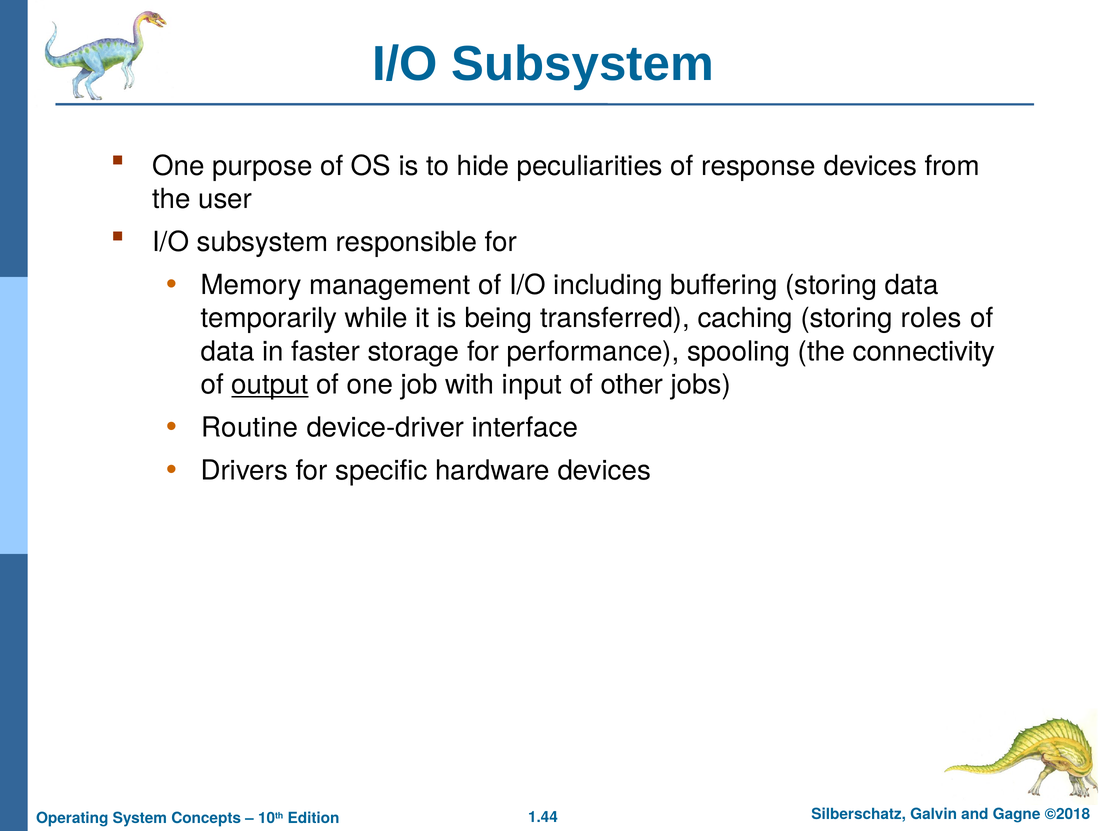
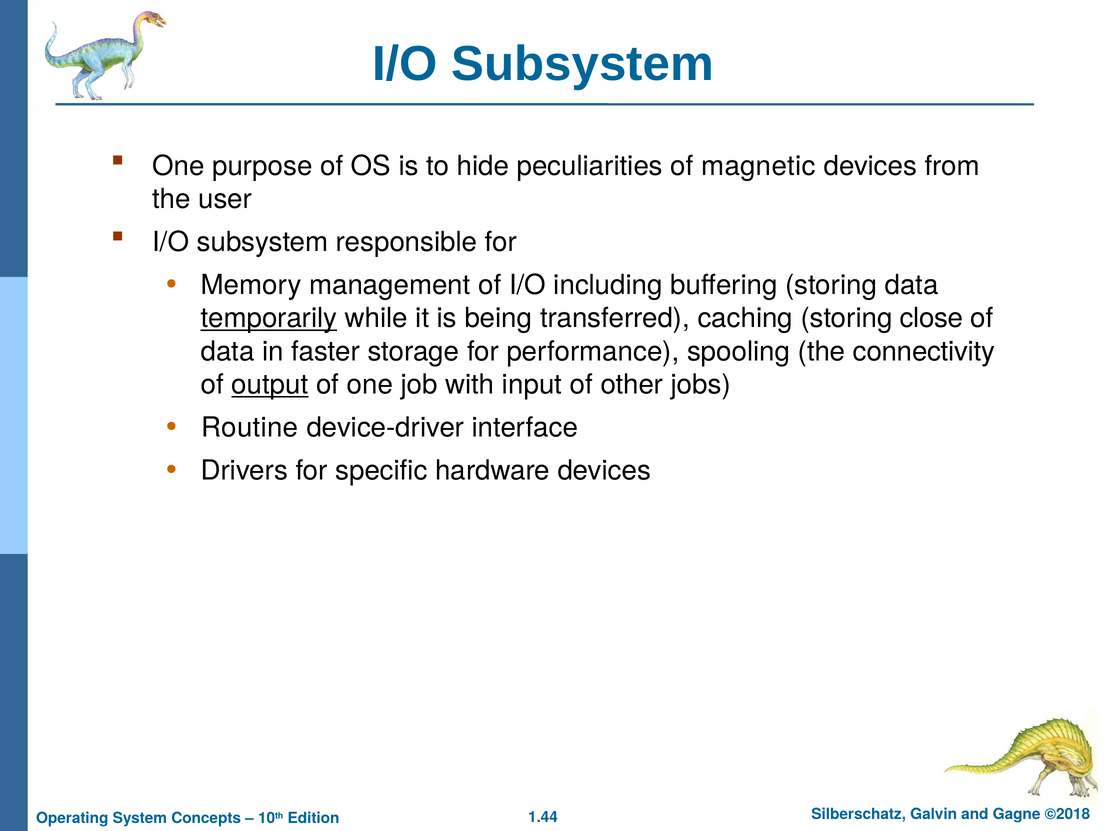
response: response -> magnetic
temporarily underline: none -> present
roles: roles -> close
